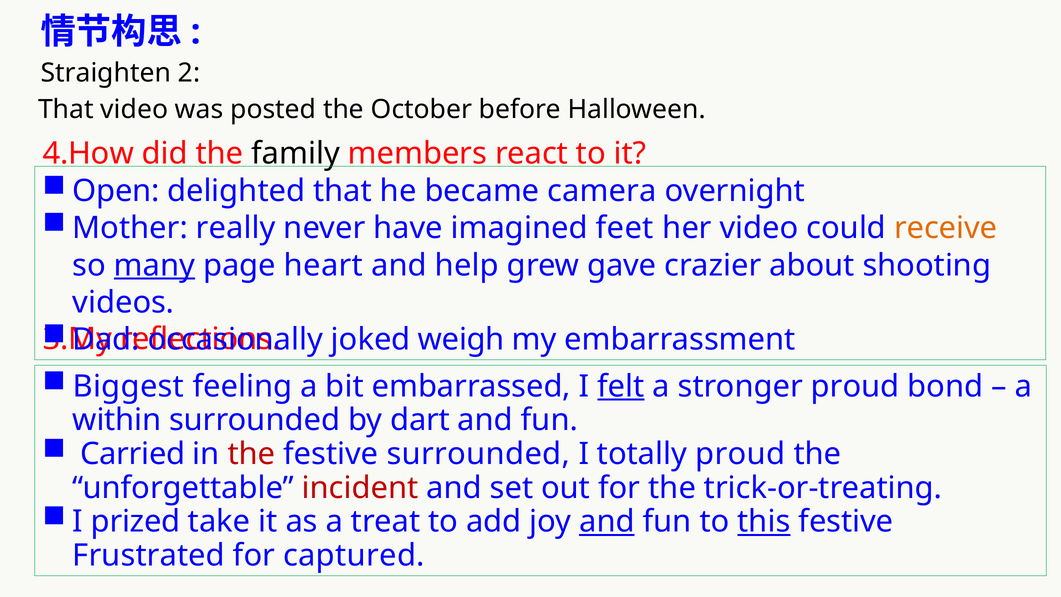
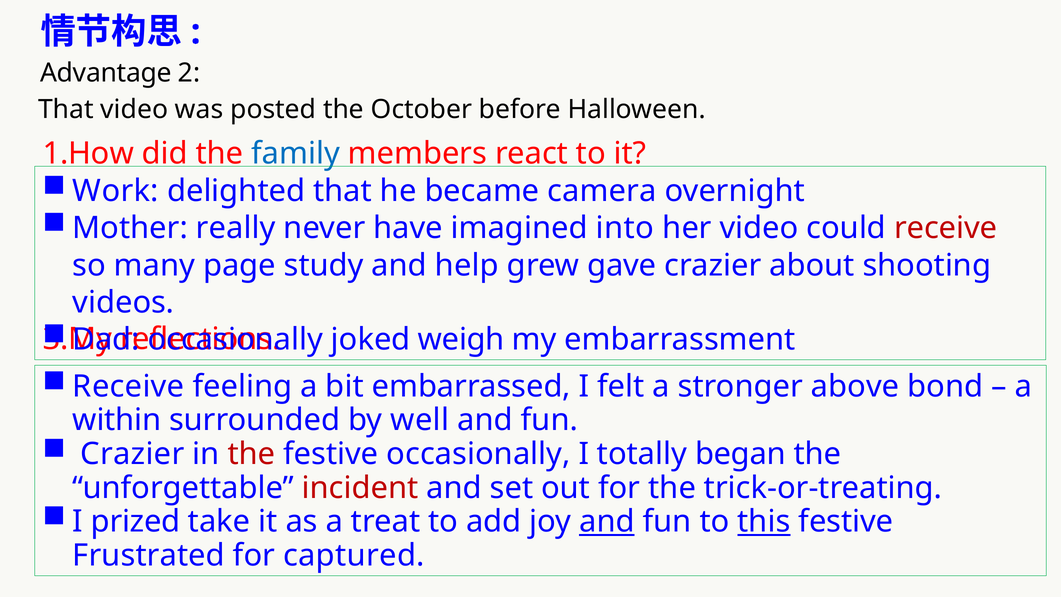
Straighten: Straighten -> Advantage
4.How: 4.How -> 1.How
family colour: black -> blue
Open: Open -> Work
feet: feet -> into
receive at (946, 228) colour: orange -> red
many underline: present -> none
heart: heart -> study
Biggest at (128, 386): Biggest -> Receive
felt underline: present -> none
stronger proud: proud -> above
dart: dart -> well
Carried at (133, 454): Carried -> Crazier
festive surrounded: surrounded -> occasionally
totally proud: proud -> began
